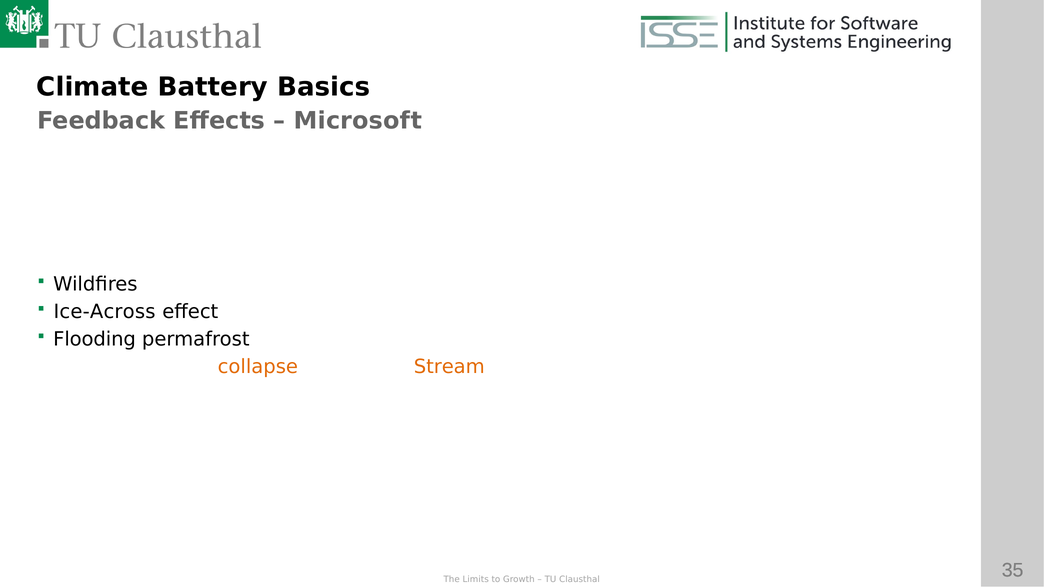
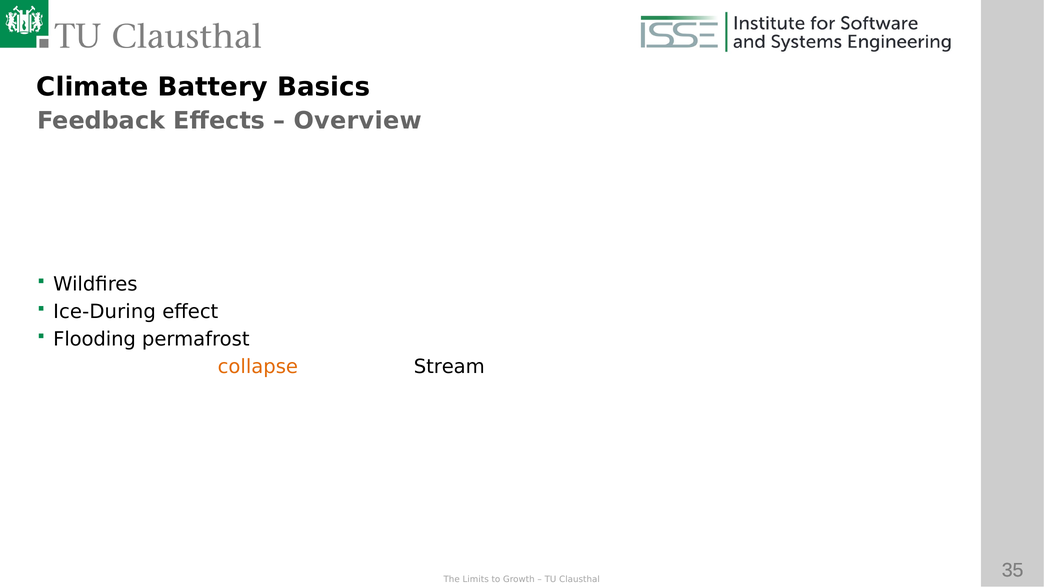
Microsoft: Microsoft -> Overview
Ice-Across: Ice-Across -> Ice-During
Stream colour: orange -> black
